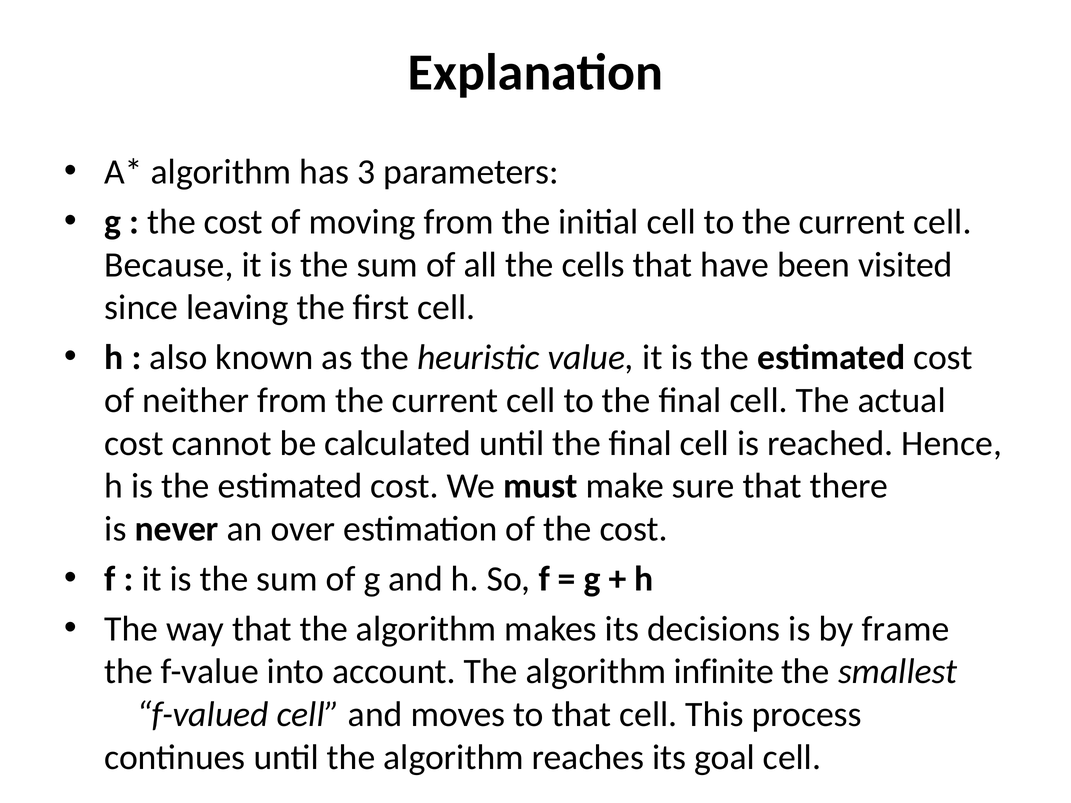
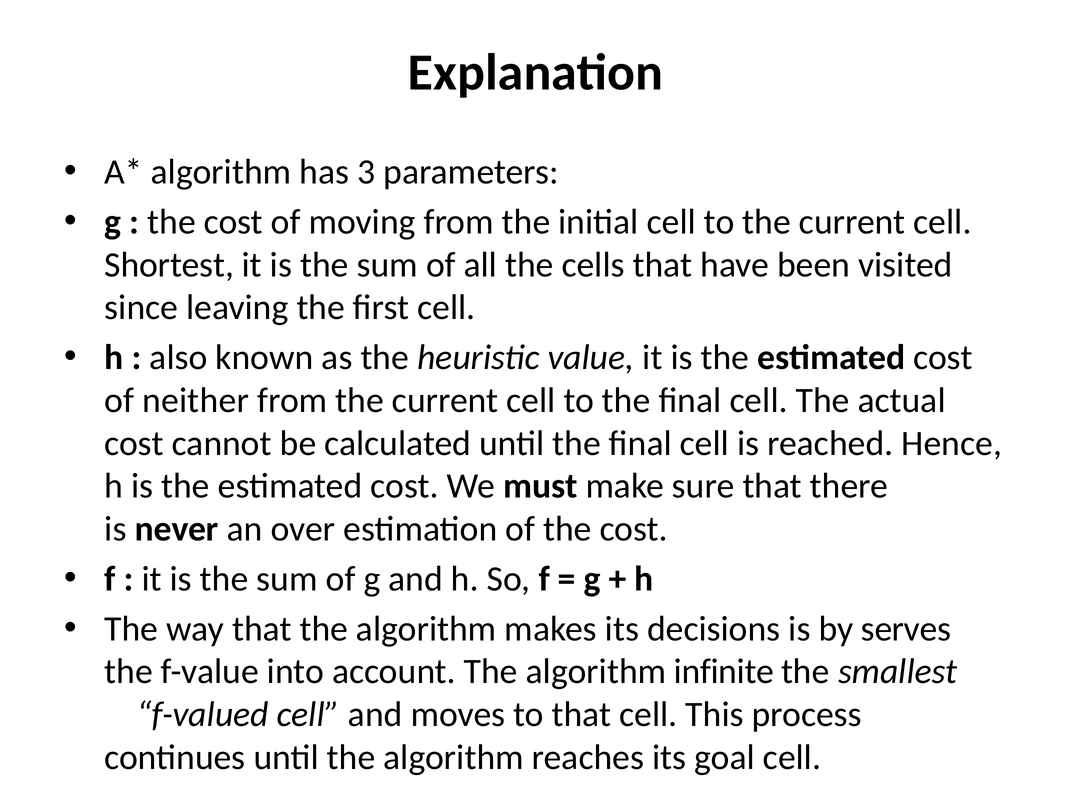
Because: Because -> Shortest
frame: frame -> serves
